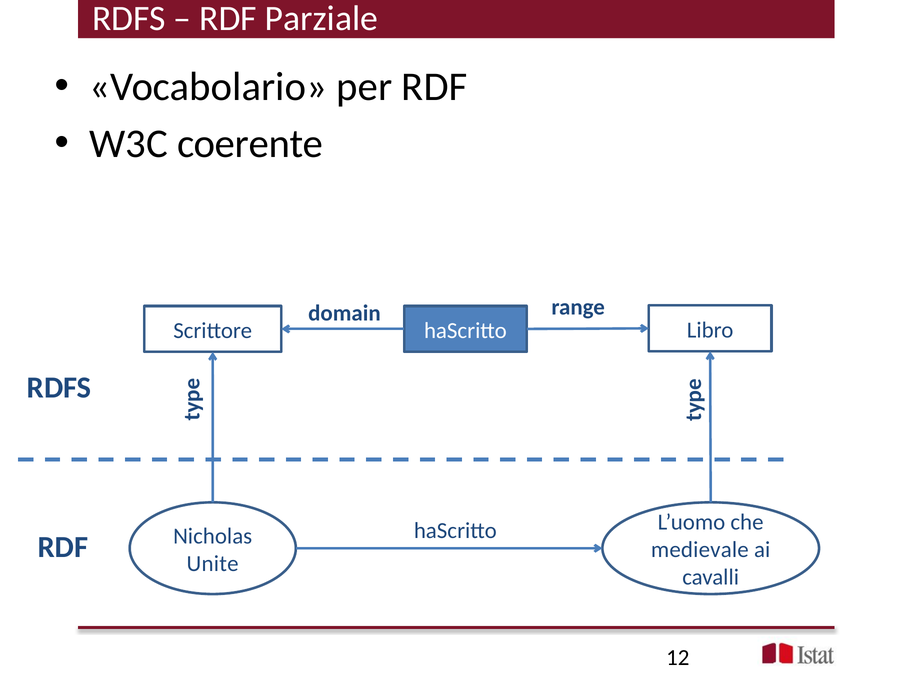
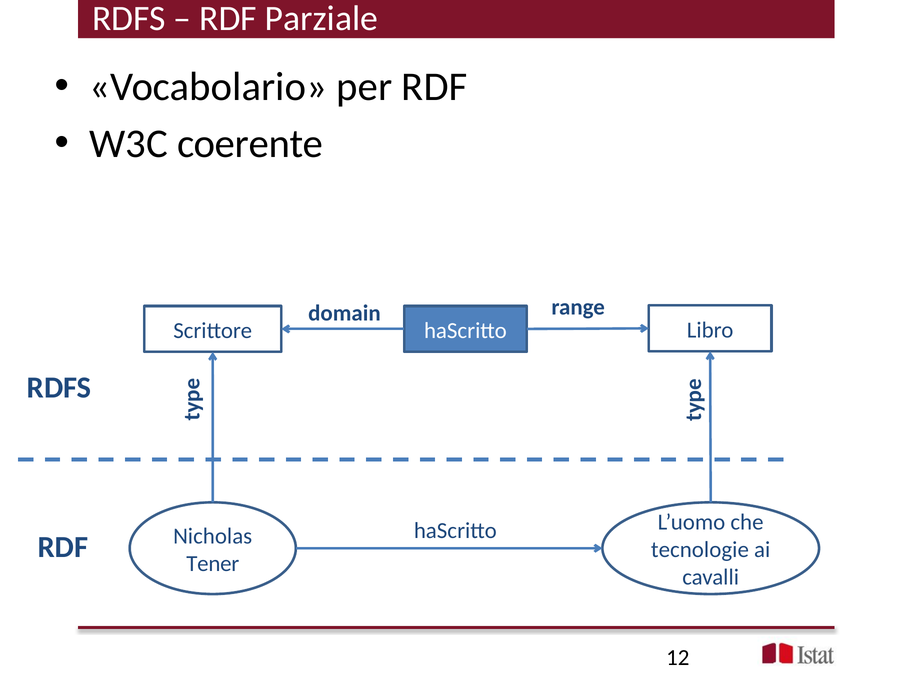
medievale: medievale -> tecnologie
Unite: Unite -> Tener
